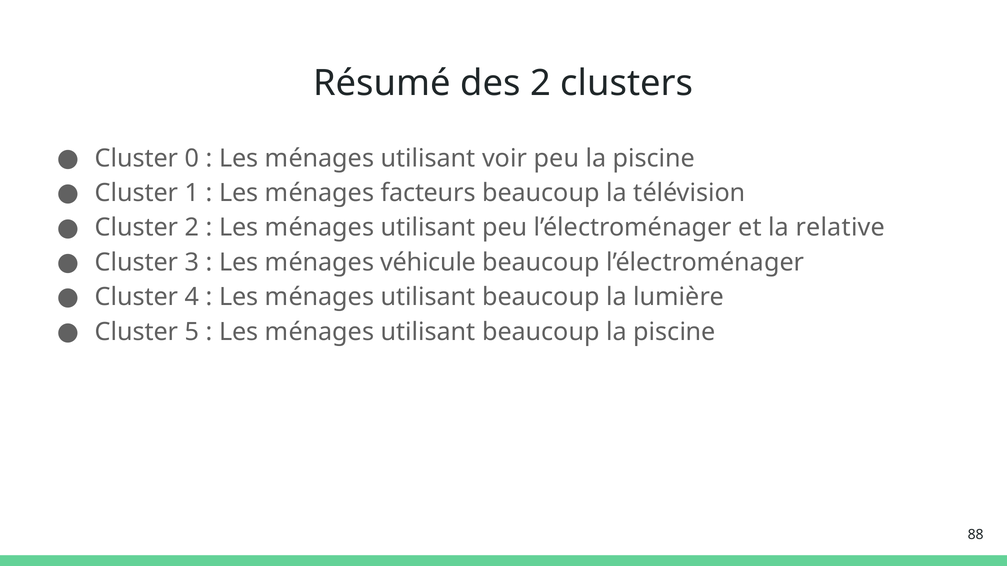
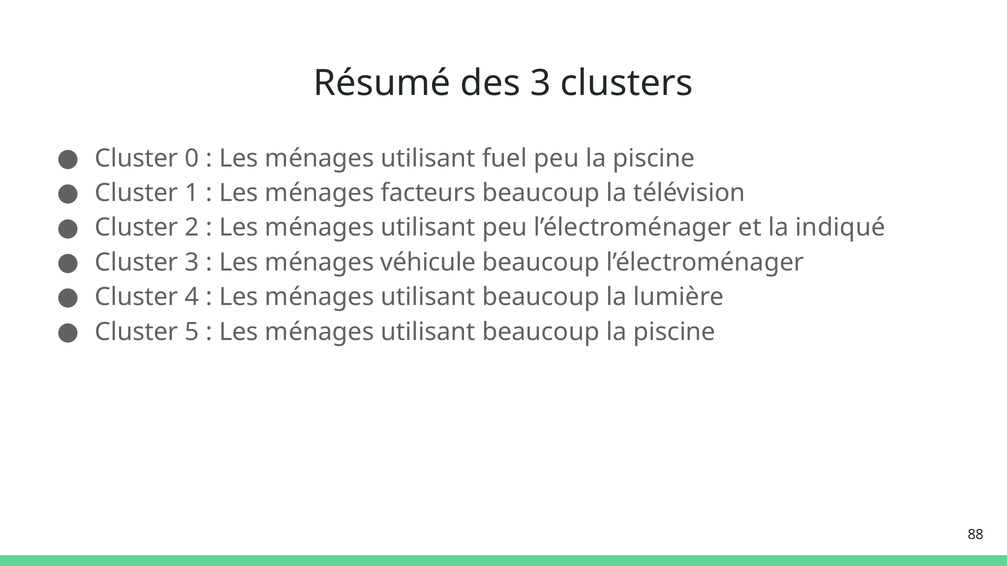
des 2: 2 -> 3
voir: voir -> fuel
relative: relative -> indiqué
